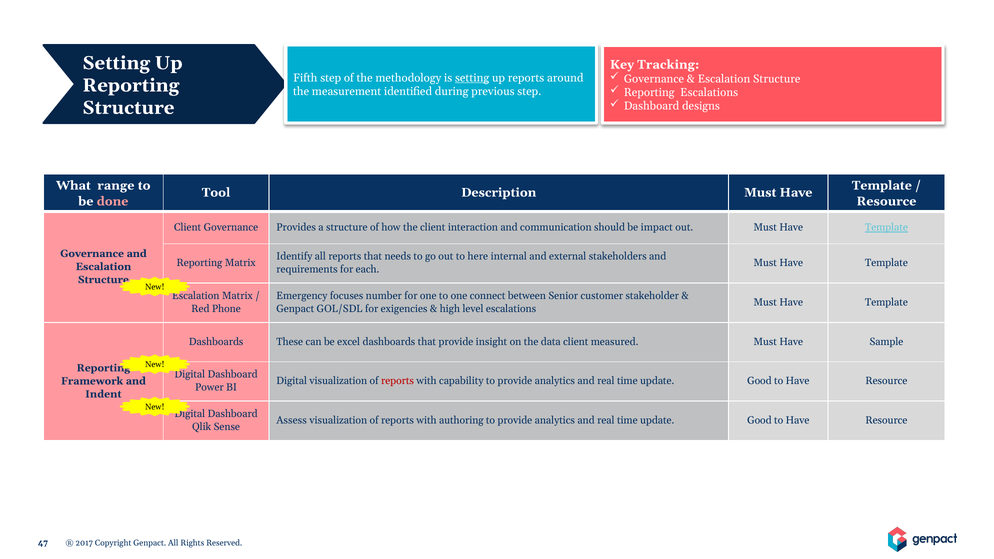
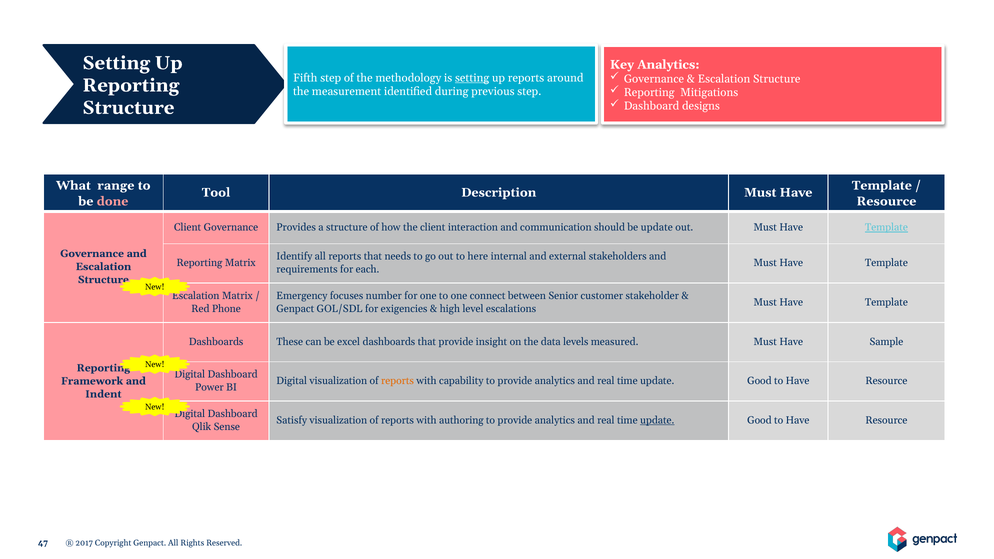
Key Tracking: Tracking -> Analytics
Reporting Escalations: Escalations -> Mitigations
be impact: impact -> update
data client: client -> levels
reports at (398, 381) colour: red -> orange
Assess: Assess -> Satisfy
update at (657, 420) underline: none -> present
